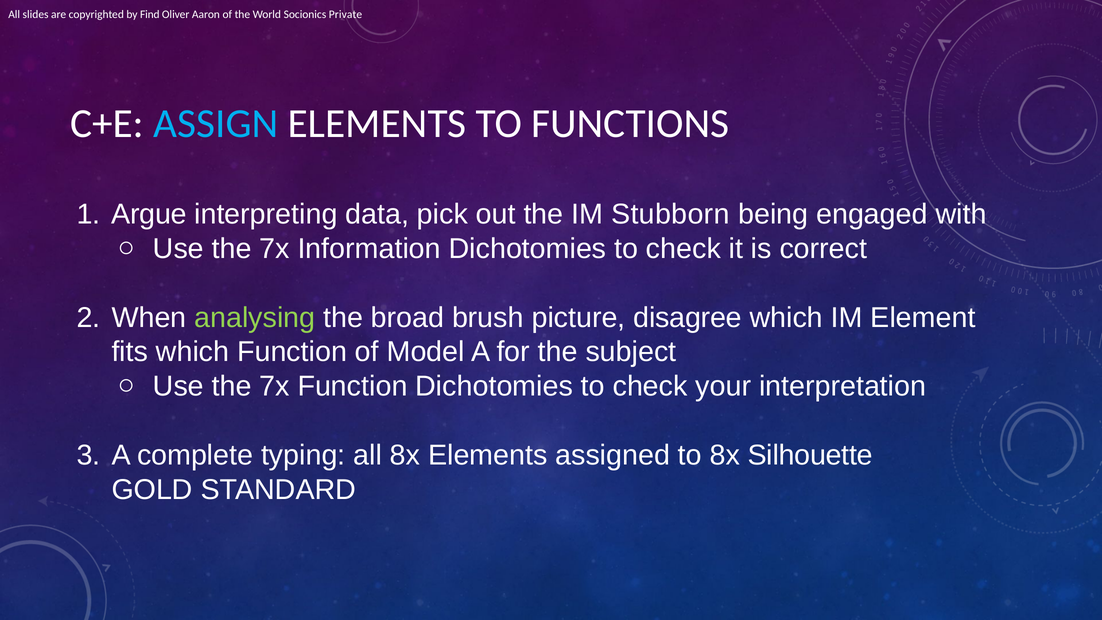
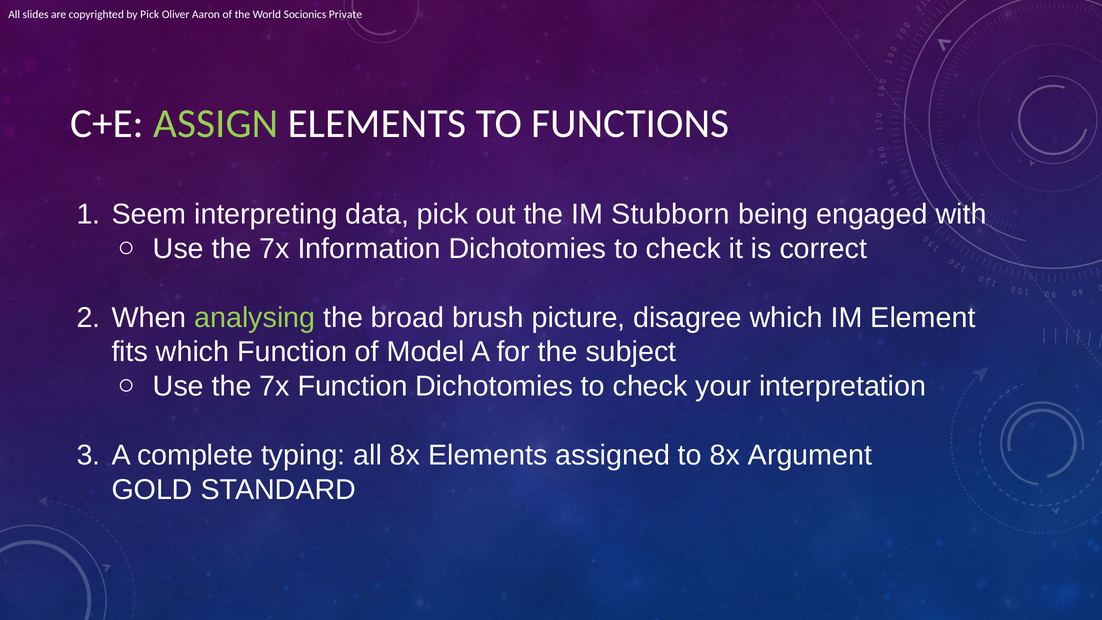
by Find: Find -> Pick
ASSIGN colour: light blue -> light green
Argue: Argue -> Seem
Silhouette: Silhouette -> Argument
